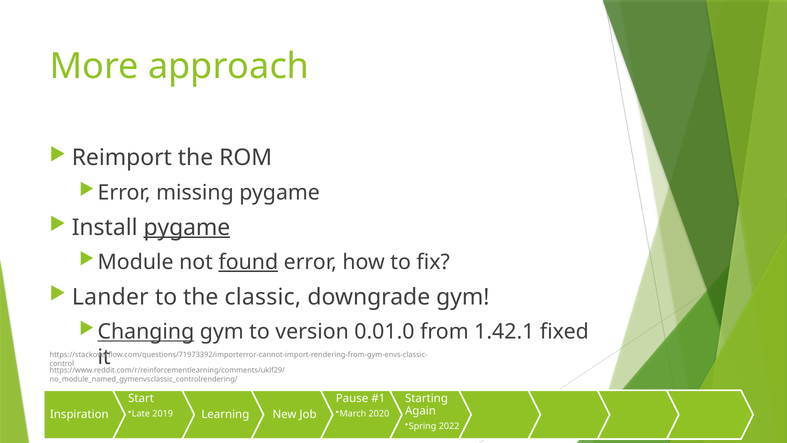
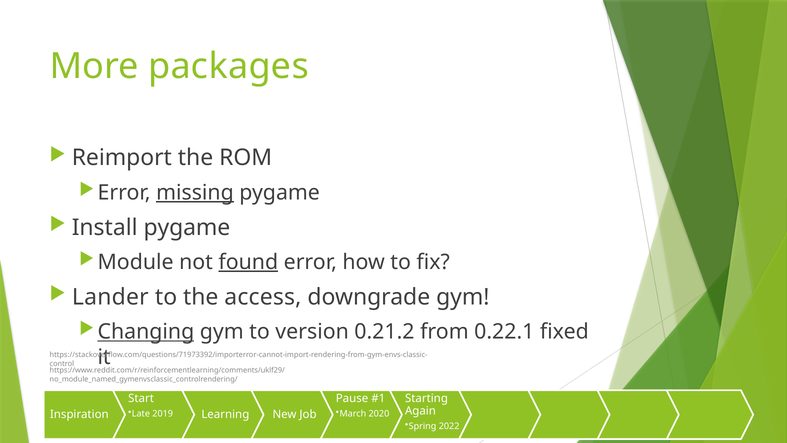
approach: approach -> packages
missing underline: none -> present
pygame at (187, 227) underline: present -> none
classic: classic -> access
0.01.0: 0.01.0 -> 0.21.2
1.42.1: 1.42.1 -> 0.22.1
